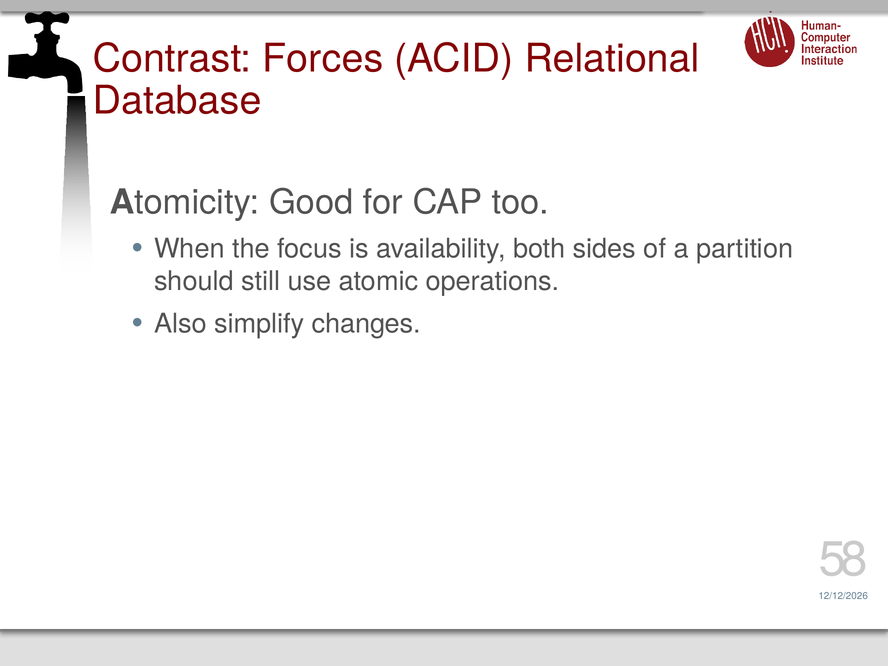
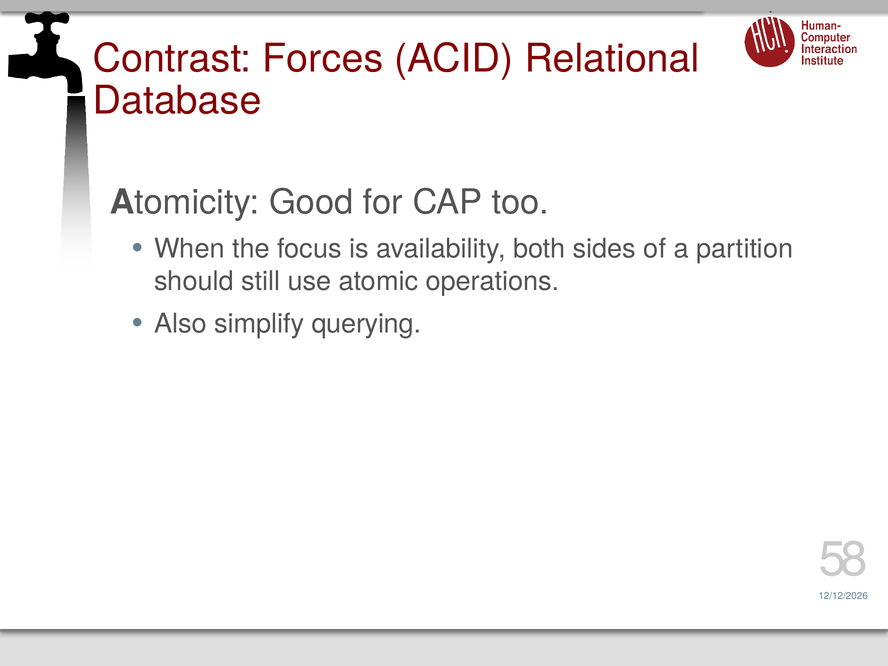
changes: changes -> querying
